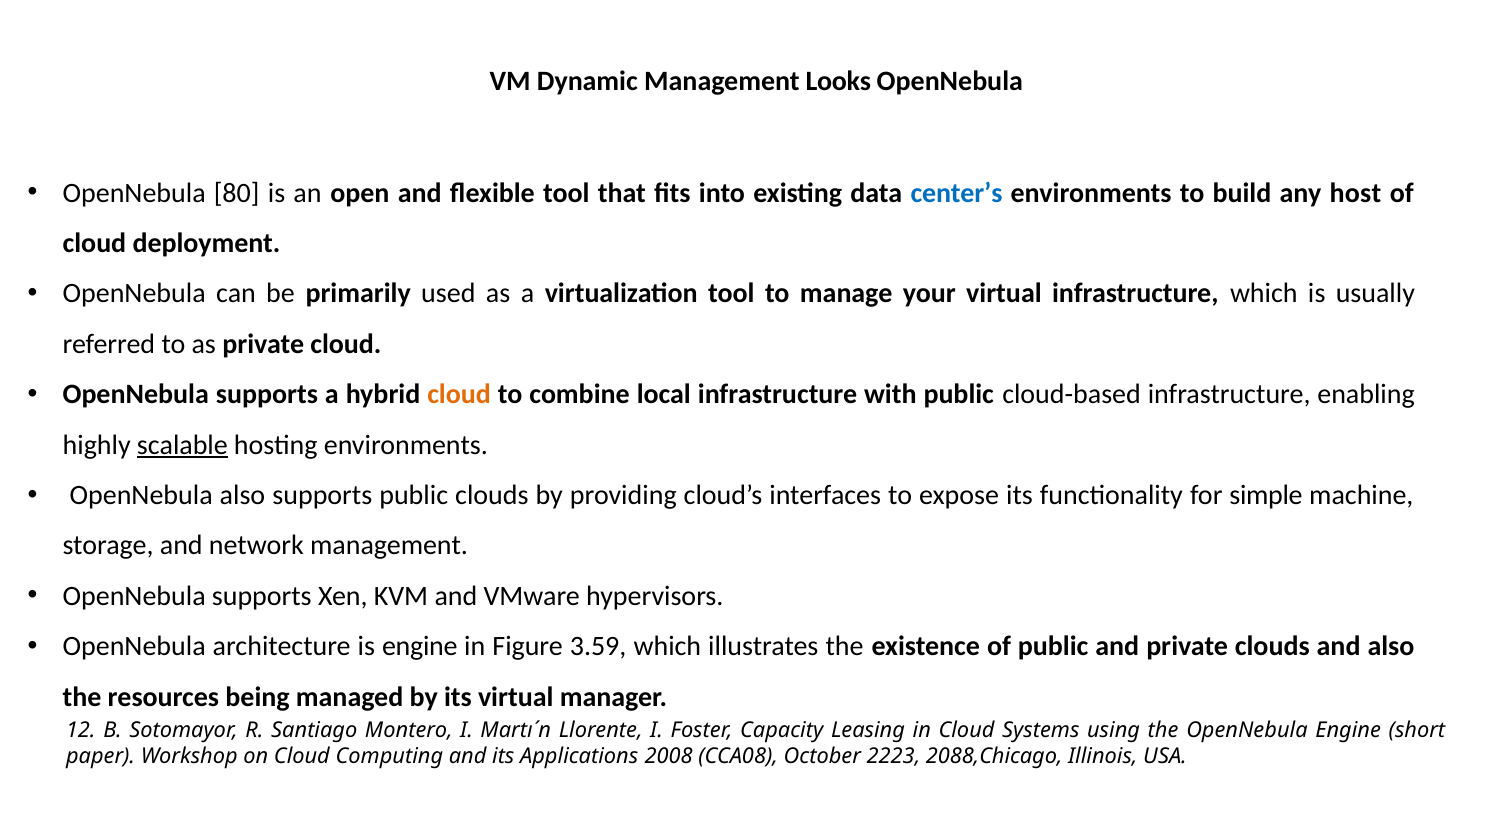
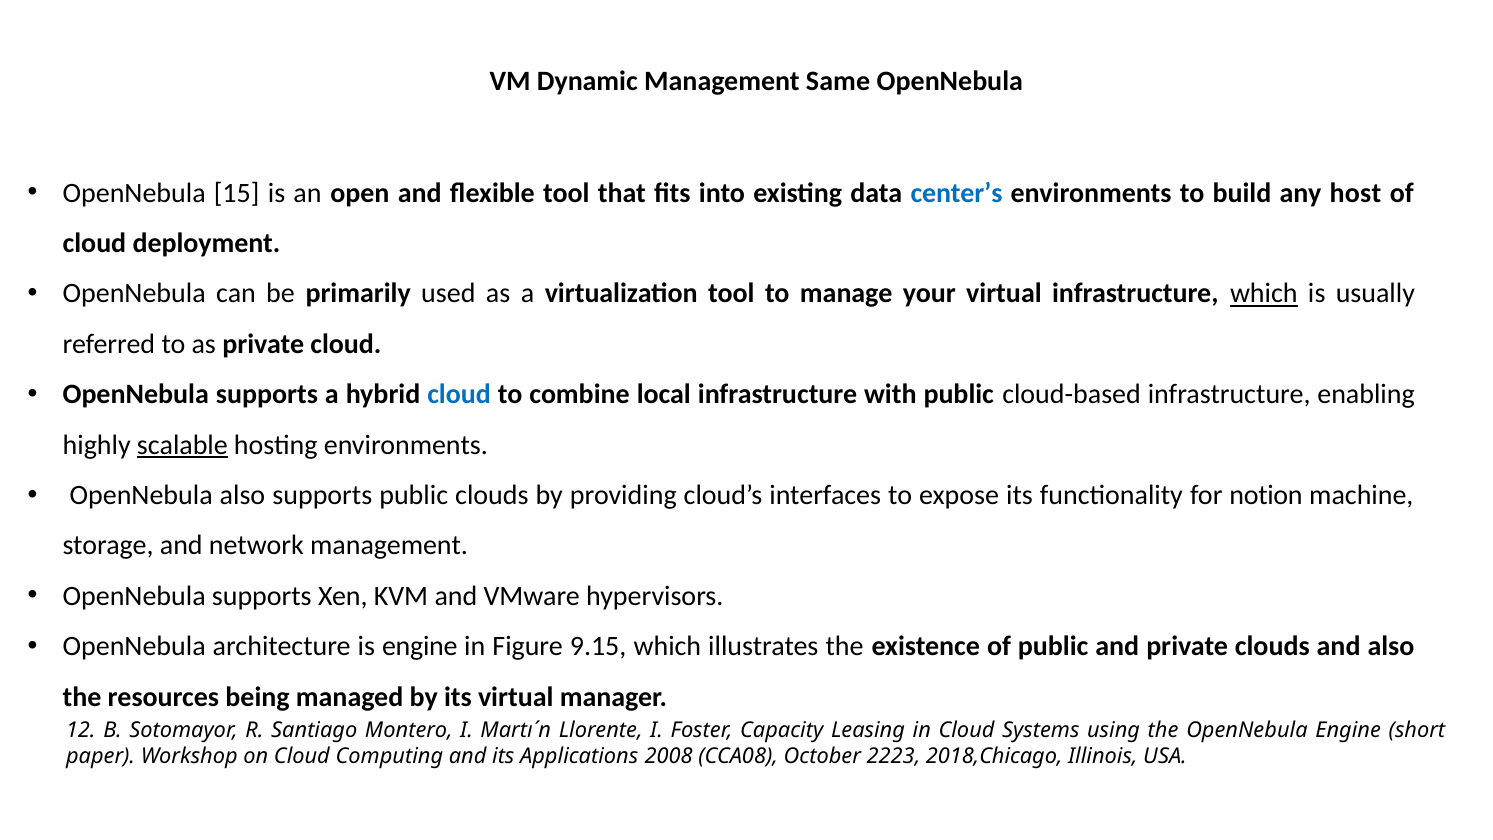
Looks: Looks -> Same
80: 80 -> 15
which at (1264, 294) underline: none -> present
cloud at (459, 394) colour: orange -> blue
simple: simple -> notion
3.59: 3.59 -> 9.15
2088,Chicago: 2088,Chicago -> 2018,Chicago
